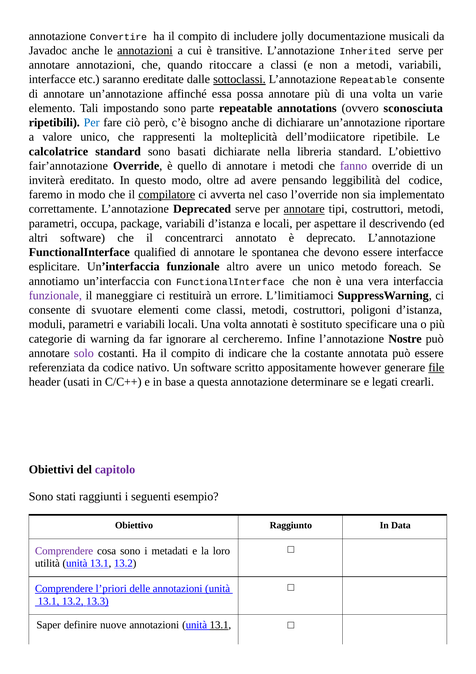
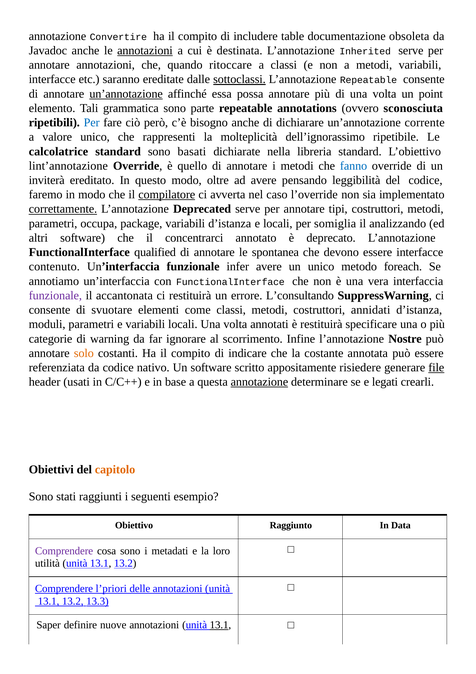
jolly: jolly -> table
musicali: musicali -> obsoleta
transitive: transitive -> destinata
un’annotazione at (126, 94) underline: none -> present
varie: varie -> point
impostando: impostando -> grammatica
riportare: riportare -> corrente
dell’modiicatore: dell’modiicatore -> dell’ignorassimo
fair’annotazione: fair’annotazione -> lint’annotazione
fanno colour: purple -> blue
correttamente underline: none -> present
annotare at (304, 209) underline: present -> none
aspettare: aspettare -> somiglia
descrivendo: descrivendo -> analizzando
esplicitare: esplicitare -> contenuto
altro: altro -> infer
maneggiare: maneggiare -> accantonata
L’limitiamoci: L’limitiamoci -> L’consultando
poligoni: poligoni -> annidati
è sostituto: sostituto -> restituirà
cercheremo: cercheremo -> scorrimento
solo colour: purple -> orange
however: however -> risiedere
annotazione at (259, 382) underline: none -> present
capitolo colour: purple -> orange
